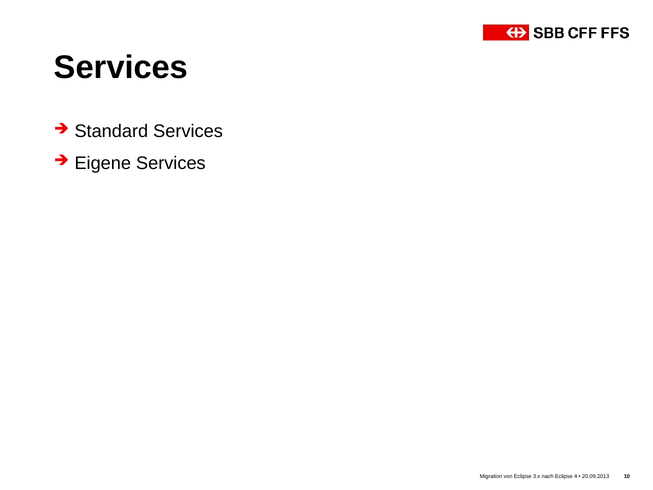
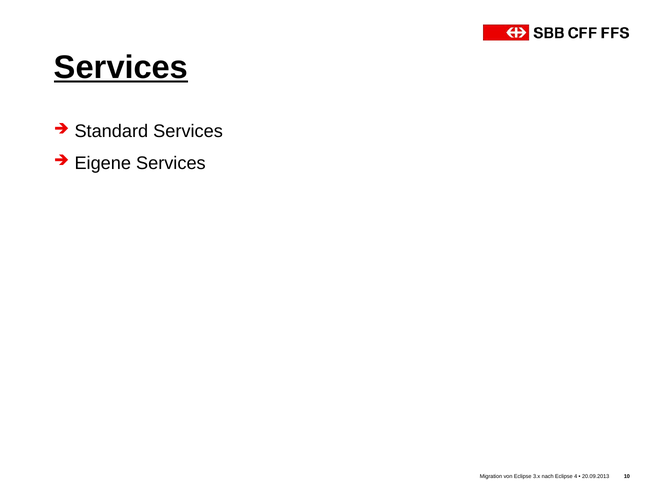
Services at (121, 67) underline: none -> present
